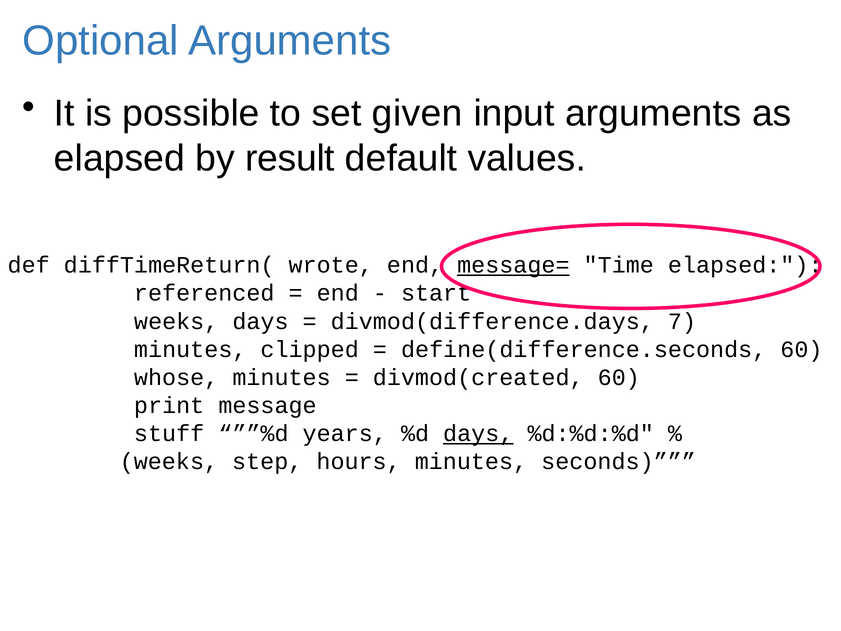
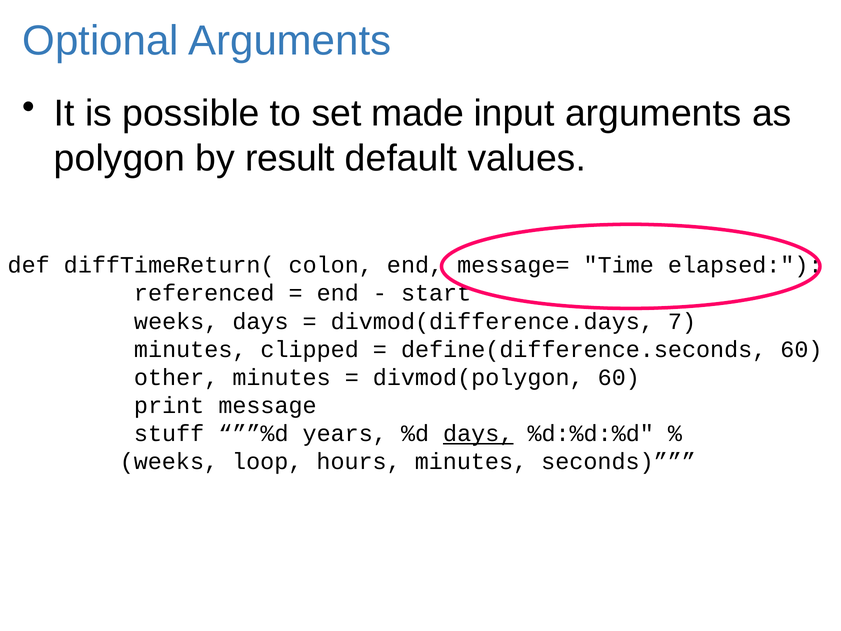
given: given -> made
elapsed at (119, 158): elapsed -> polygon
wrote: wrote -> colon
message= underline: present -> none
whose: whose -> other
divmod(created: divmod(created -> divmod(polygon
step: step -> loop
